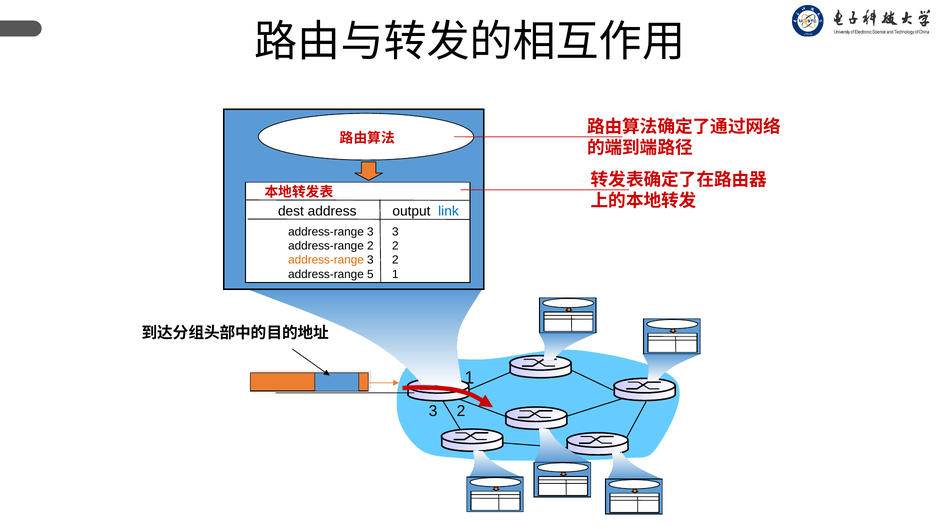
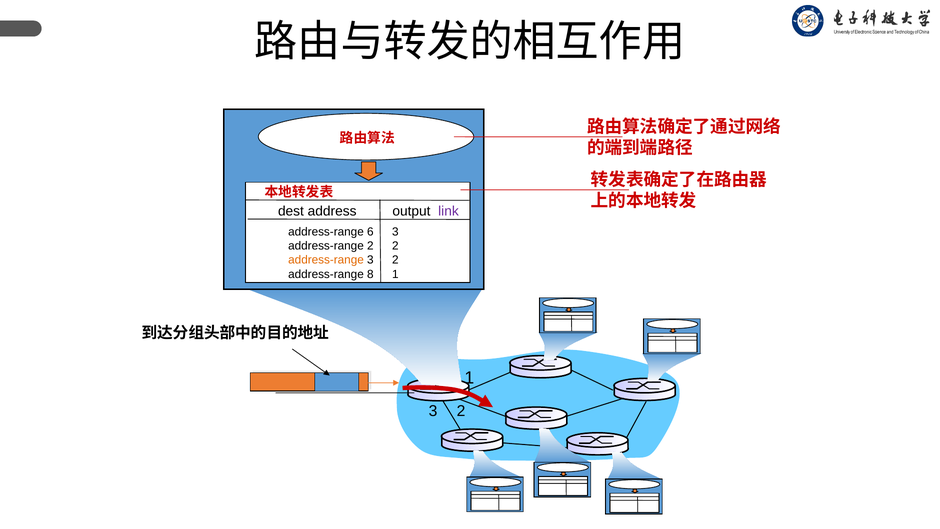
link colour: blue -> purple
3 at (370, 232): 3 -> 6
5: 5 -> 8
